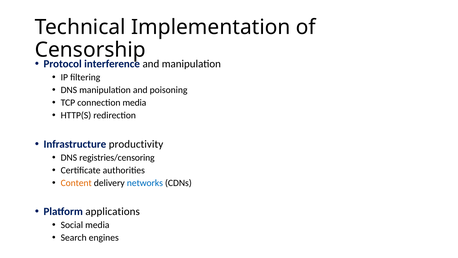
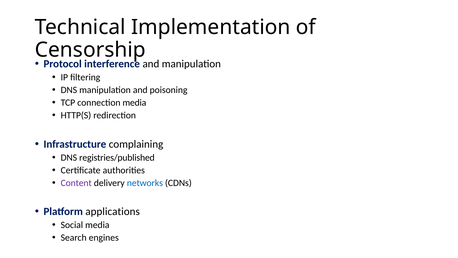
productivity: productivity -> complaining
registries/censoring: registries/censoring -> registries/published
Content colour: orange -> purple
